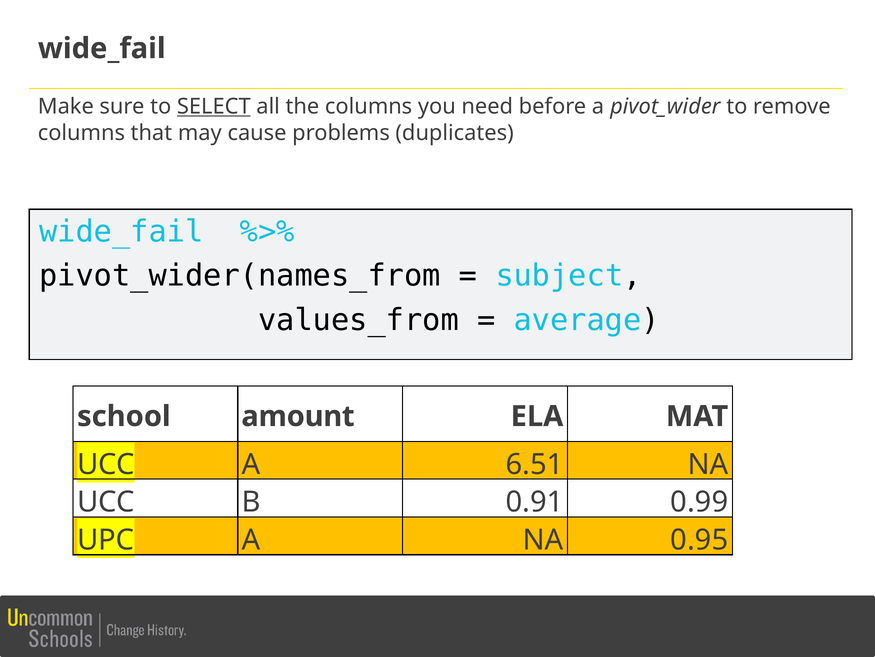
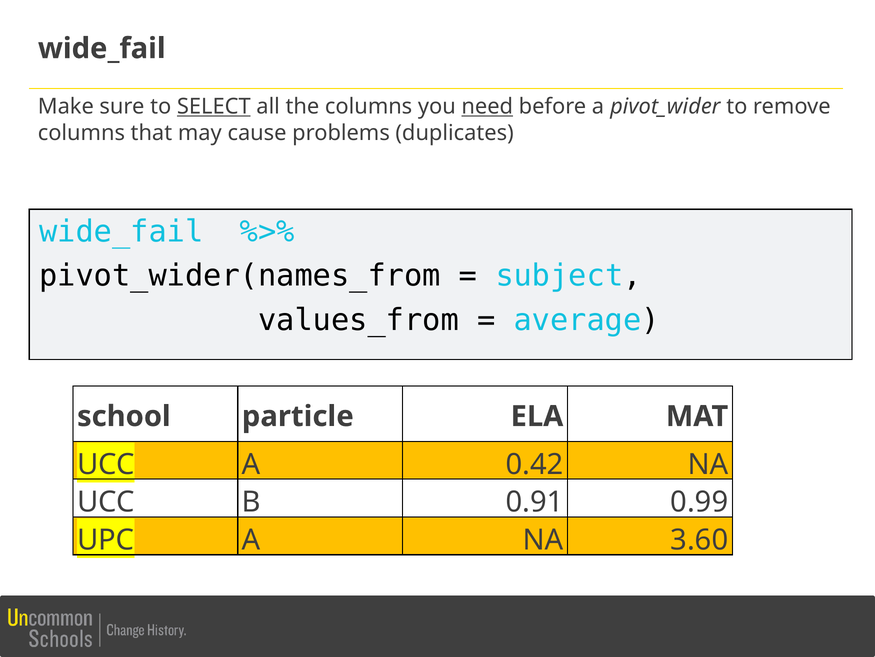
need underline: none -> present
amount: amount -> particle
6.51: 6.51 -> 0.42
0.95: 0.95 -> 3.60
